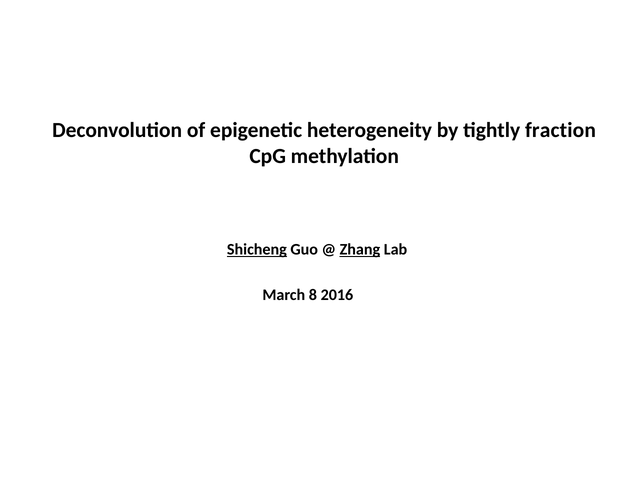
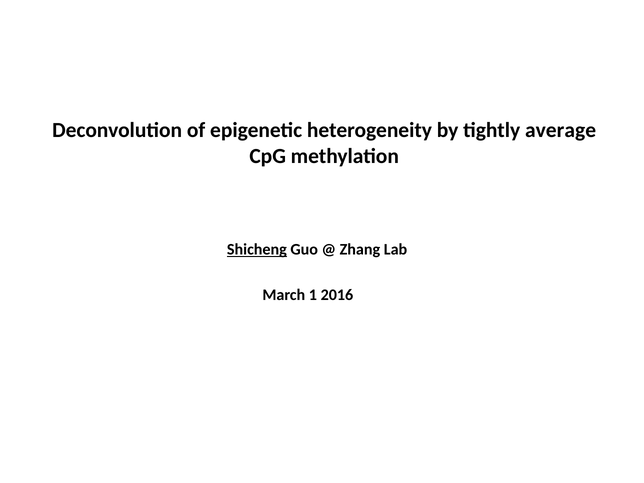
fraction: fraction -> average
Zhang underline: present -> none
8: 8 -> 1
